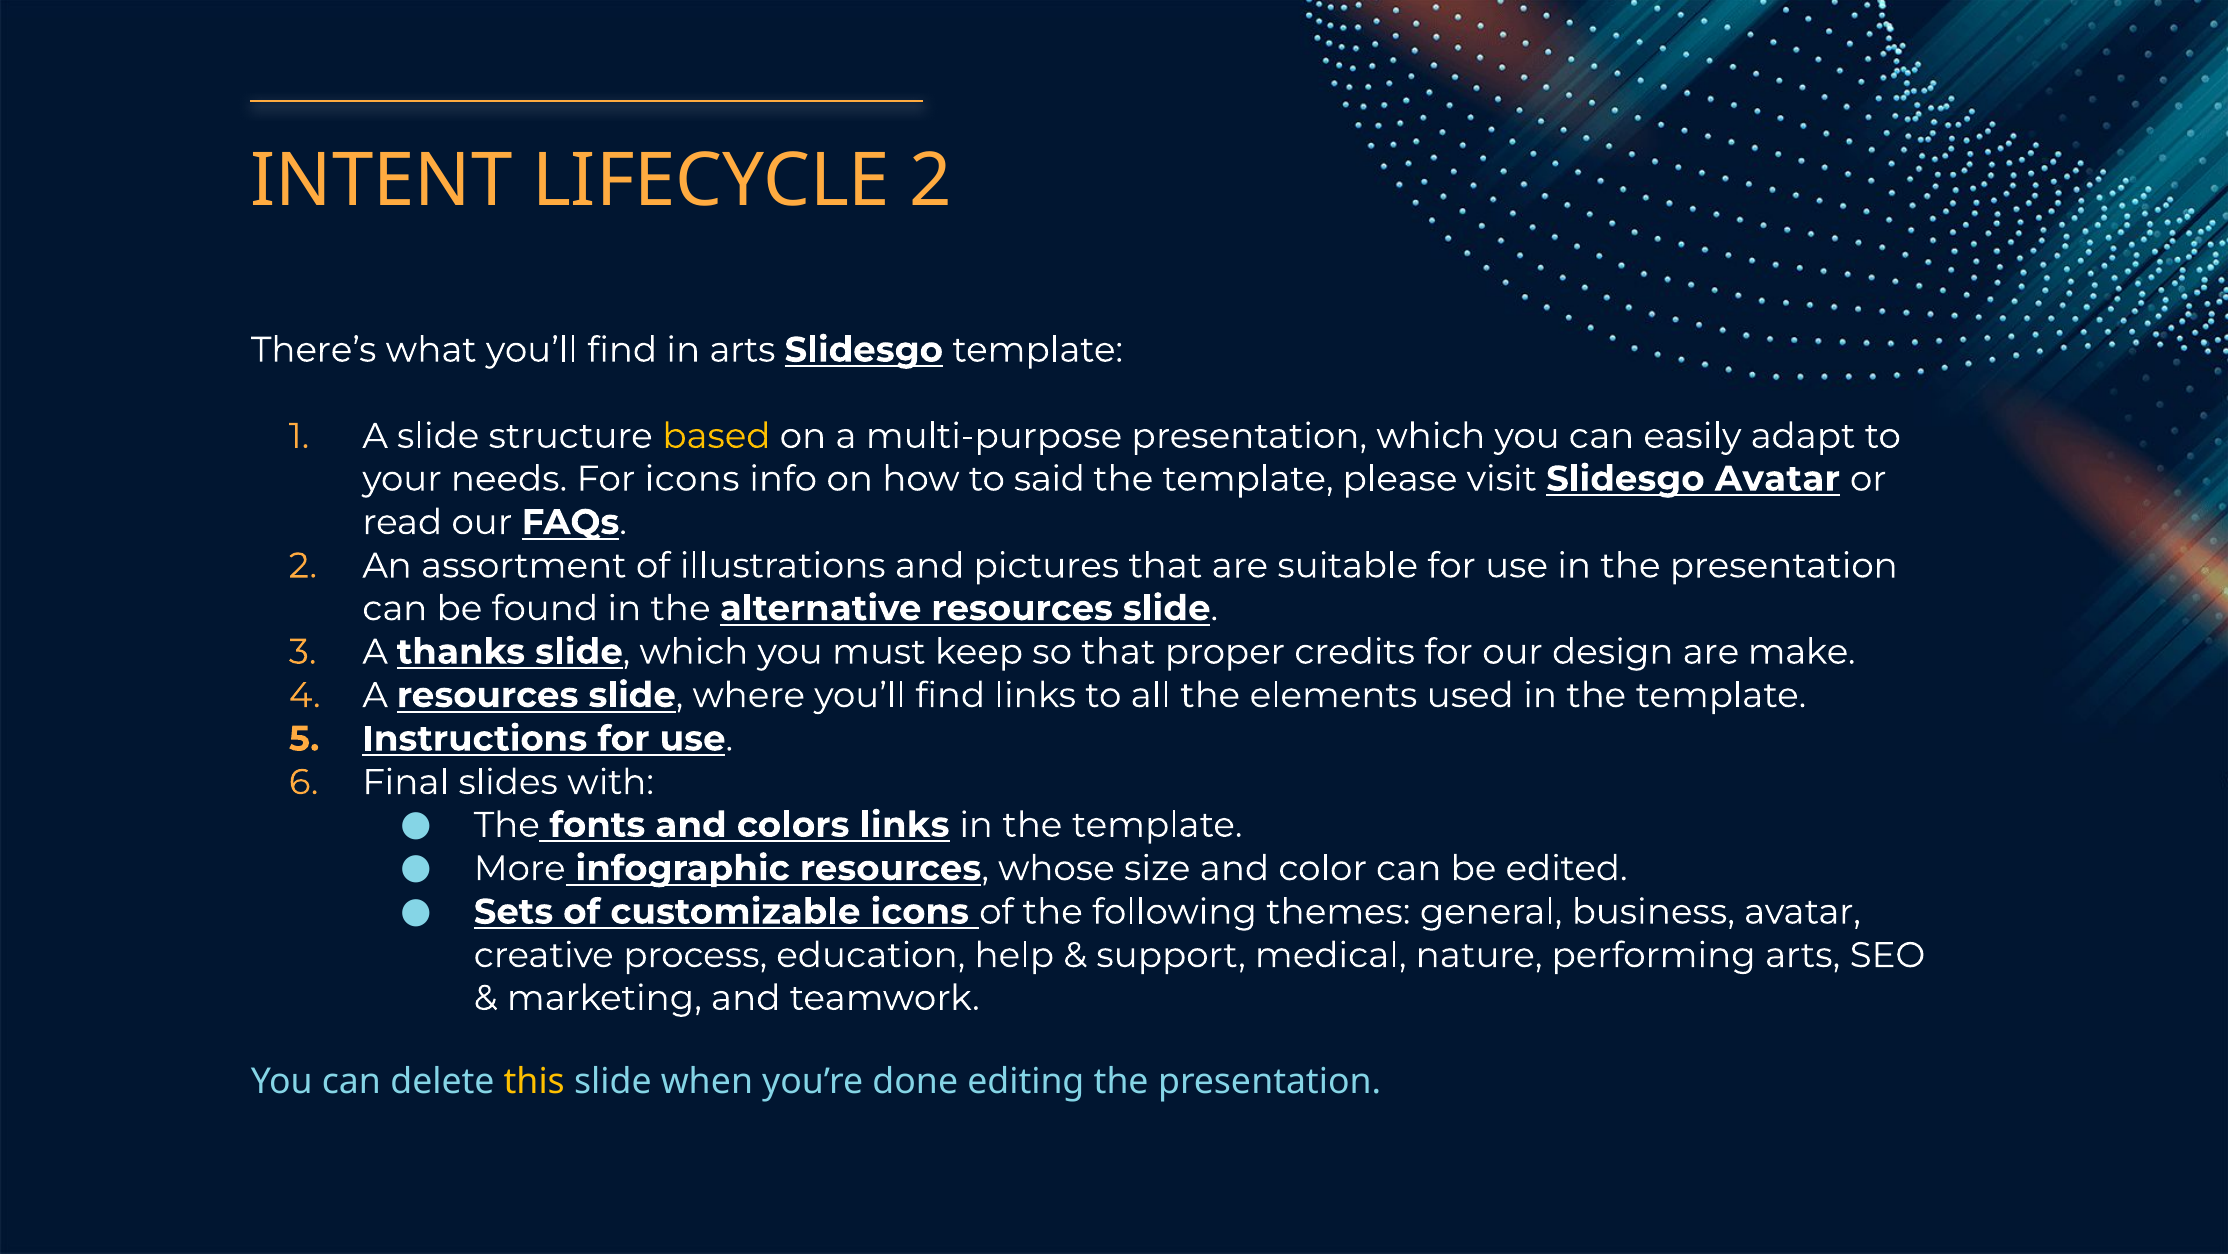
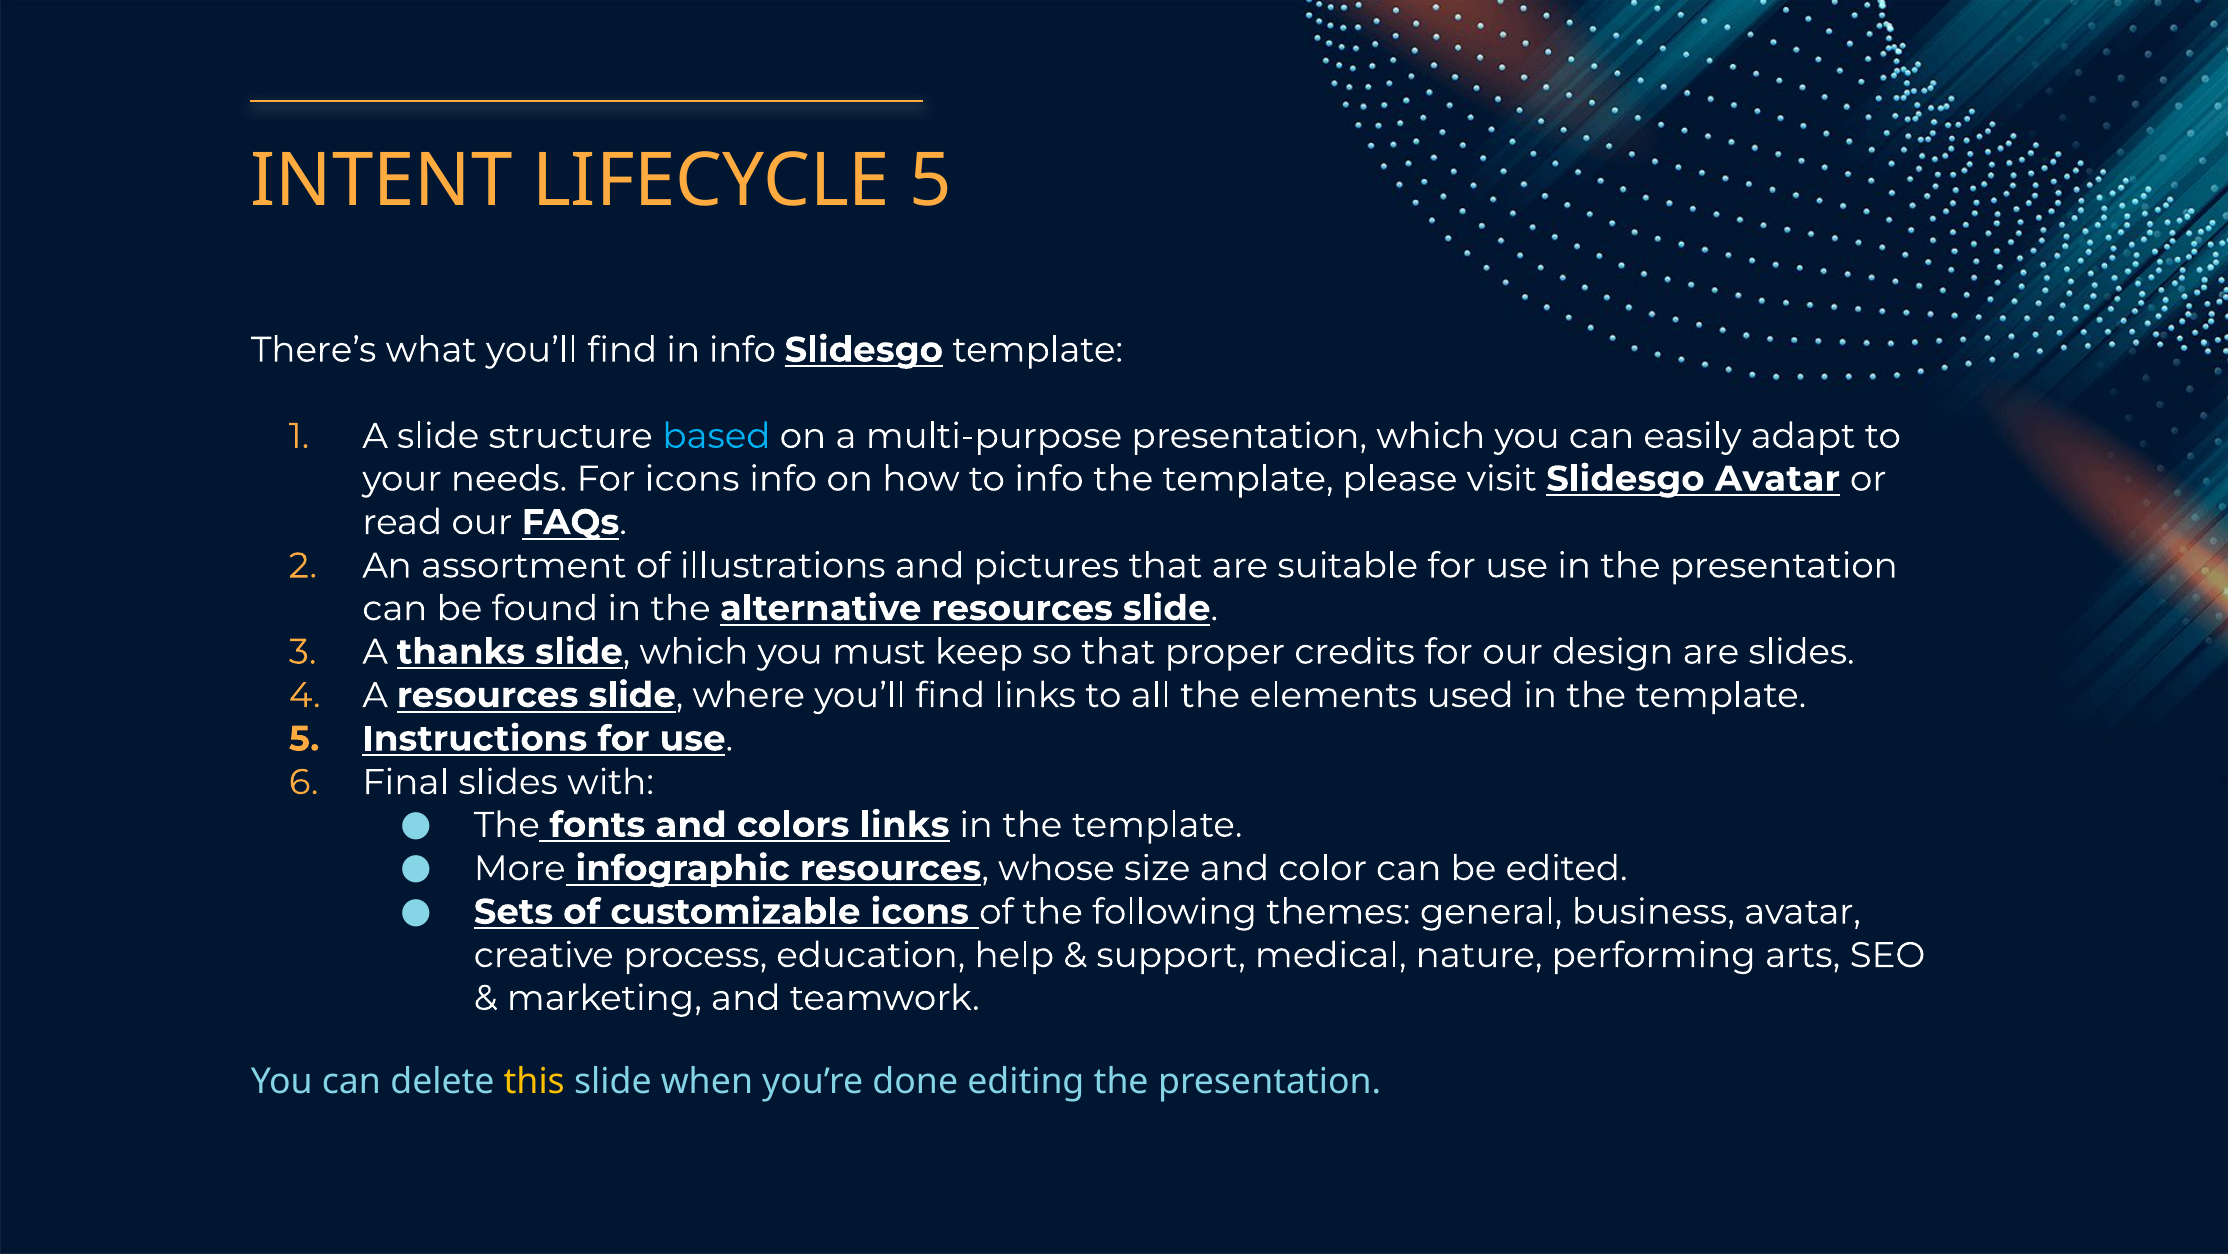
LIFECYCLE 2: 2 -> 5
in arts: arts -> info
based colour: yellow -> light blue
to said: said -> info
are make: make -> slides
